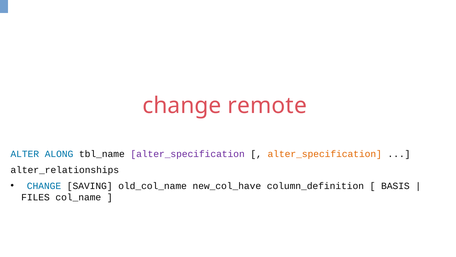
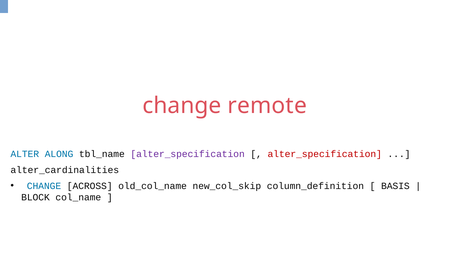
alter_specification at (325, 154) colour: orange -> red
alter_relationships: alter_relationships -> alter_cardinalities
SAVING: SAVING -> ACROSS
new_col_have: new_col_have -> new_col_skip
FILES: FILES -> BLOCK
